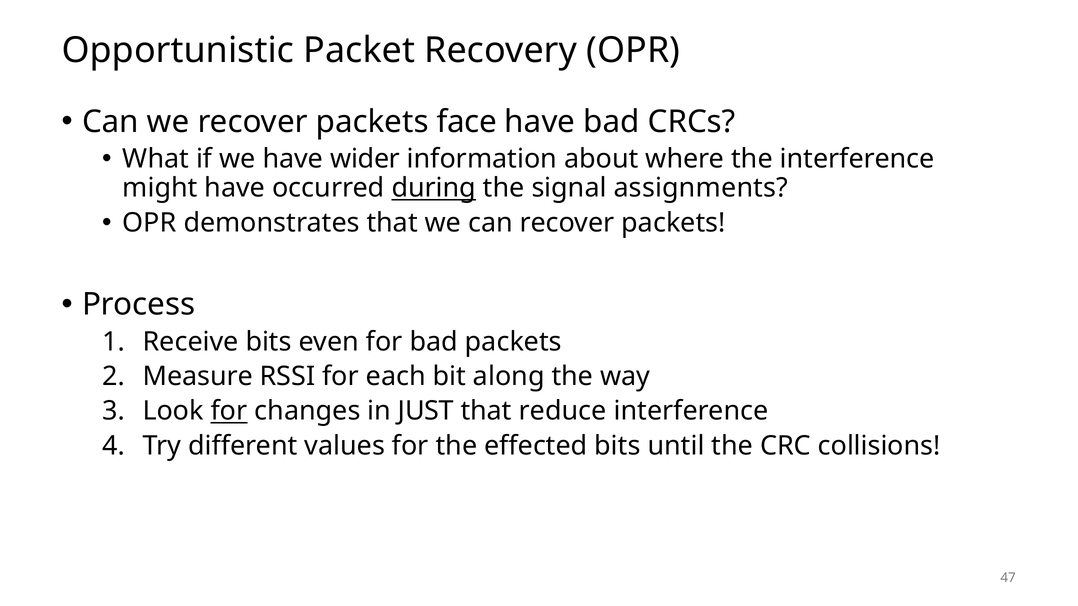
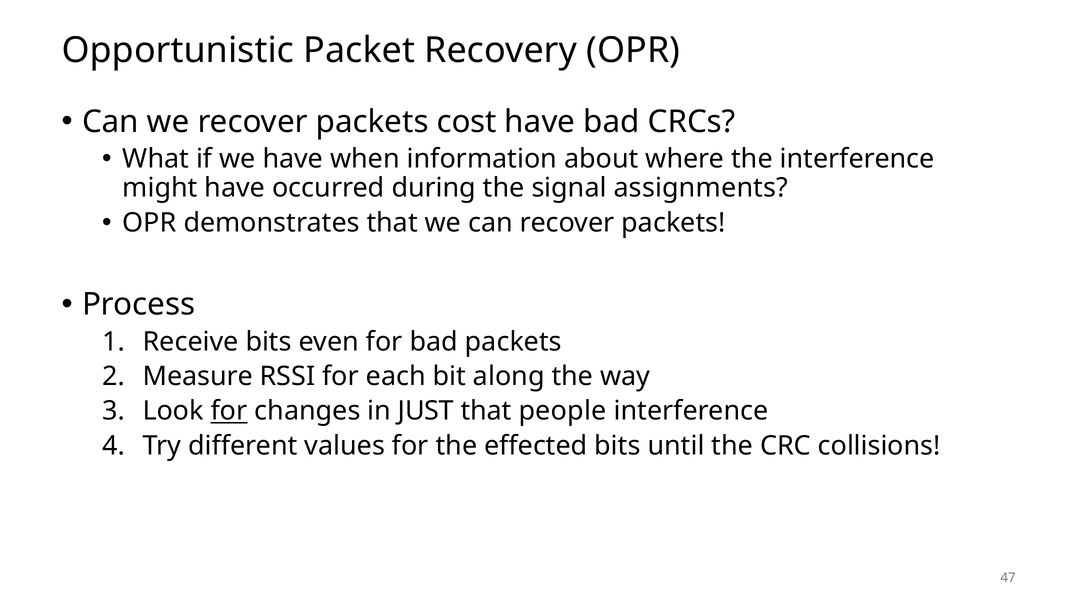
face: face -> cost
wider: wider -> when
during underline: present -> none
reduce: reduce -> people
